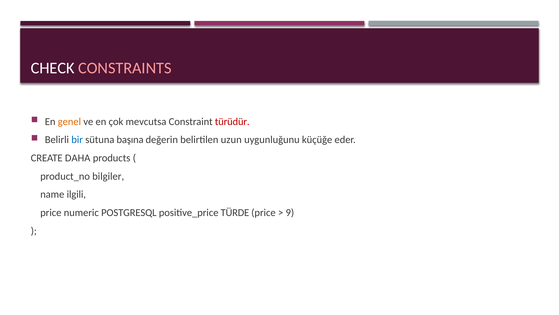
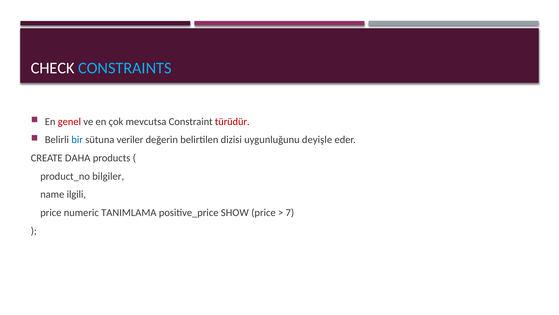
CONSTRAINTS colour: pink -> light blue
genel colour: orange -> red
başına: başına -> veriler
uzun: uzun -> dizisi
küçüğe: küçüğe -> deyişle
POSTGRESQL: POSTGRESQL -> TANIMLAMA
TÜRDE: TÜRDE -> SHOW
9: 9 -> 7
